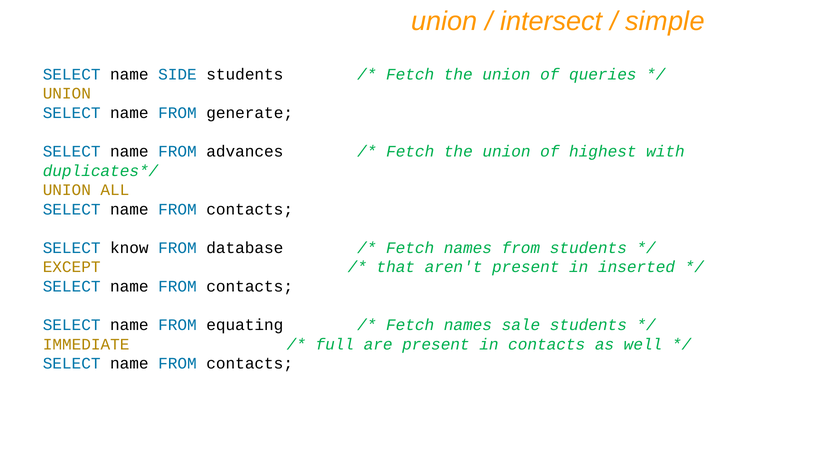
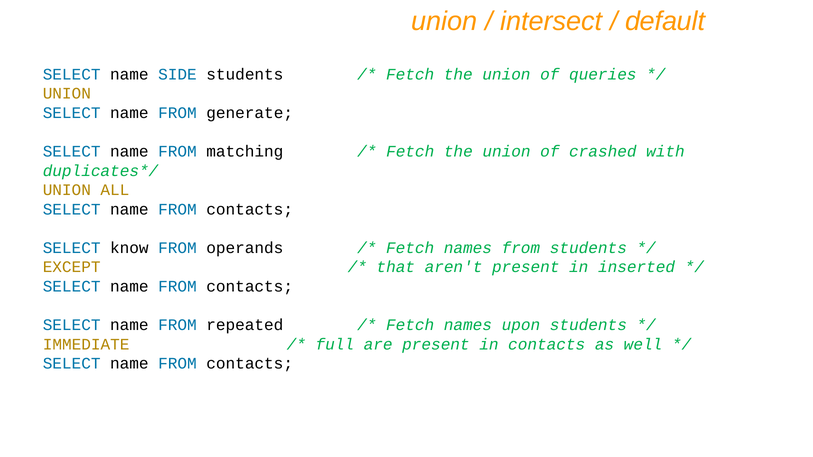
simple: simple -> default
advances: advances -> matching
highest: highest -> crashed
database: database -> operands
equating: equating -> repeated
sale: sale -> upon
